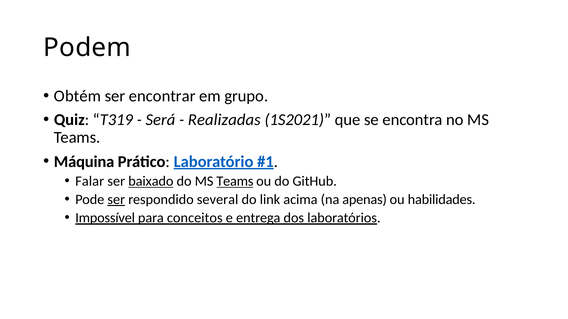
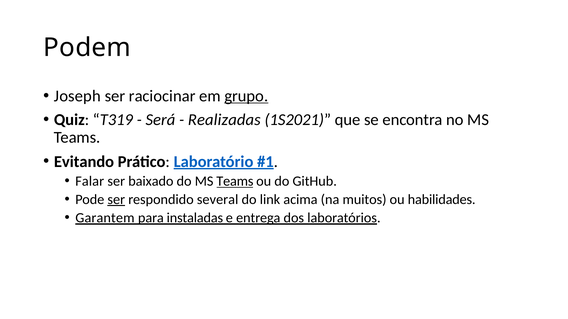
Obtém: Obtém -> Joseph
encontrar: encontrar -> raciocinar
grupo underline: none -> present
Máquina: Máquina -> Evitando
baixado underline: present -> none
apenas: apenas -> muitos
Impossível: Impossível -> Garantem
conceitos: conceitos -> instaladas
